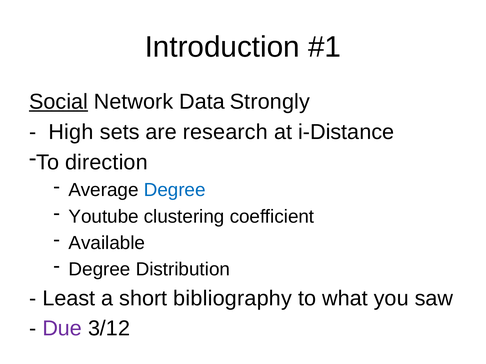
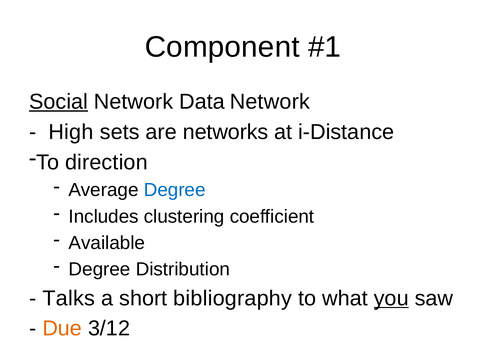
Introduction: Introduction -> Component
Data Strongly: Strongly -> Network
research: research -> networks
Youtube: Youtube -> Includes
Least: Least -> Talks
you underline: none -> present
Due colour: purple -> orange
